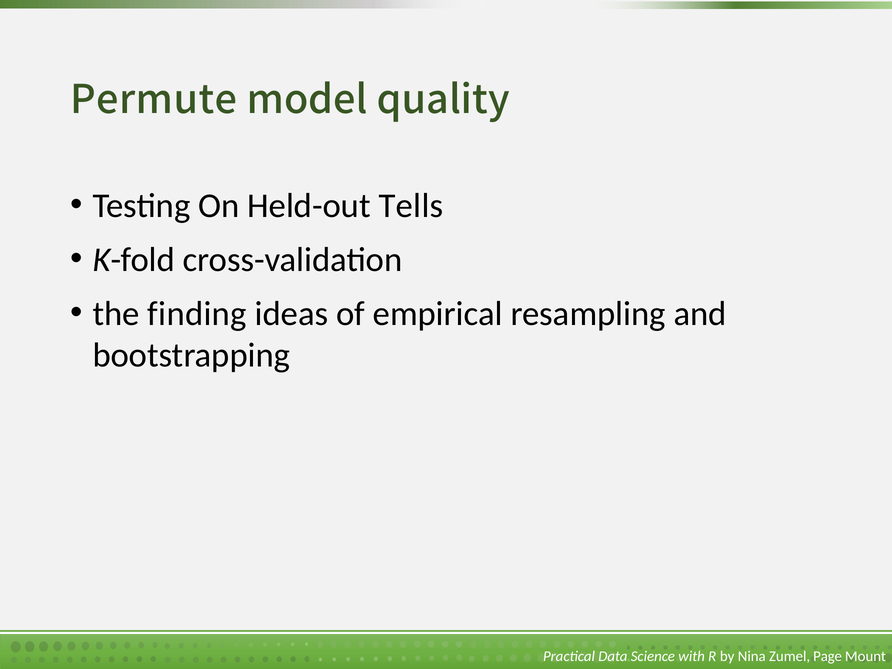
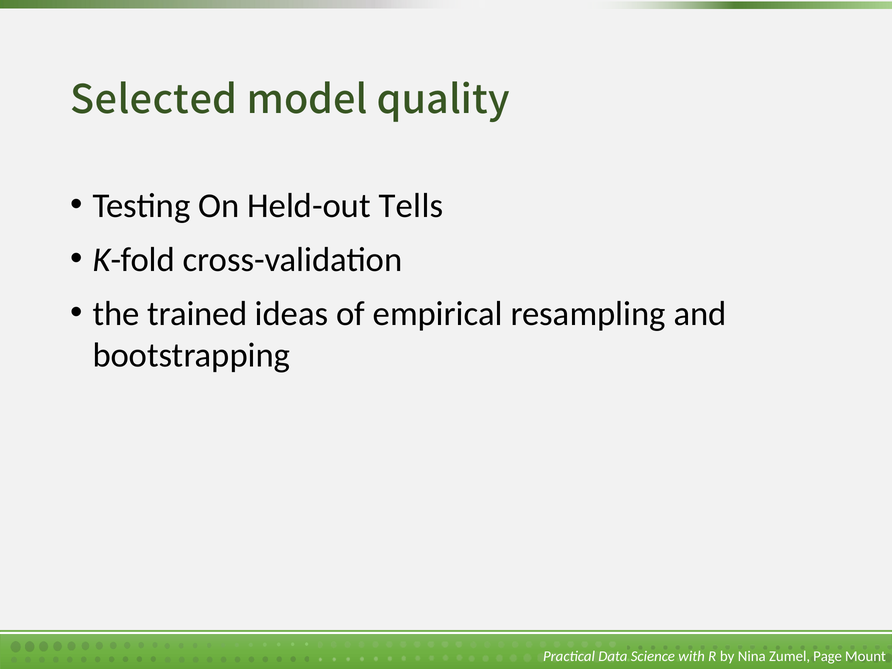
Permute: Permute -> Selected
finding: finding -> trained
